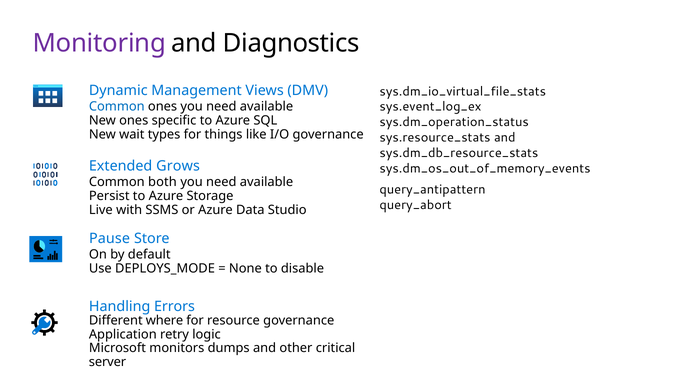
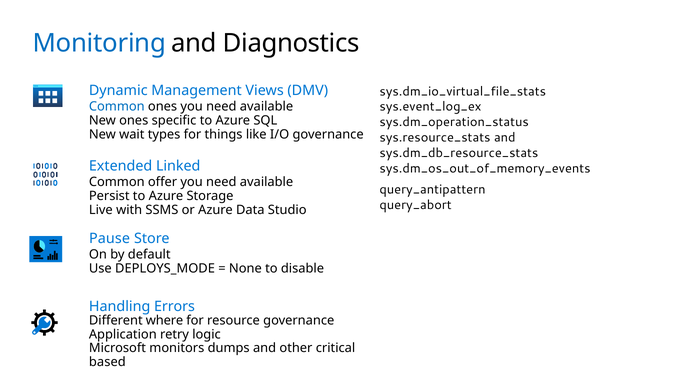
Monitoring colour: purple -> blue
Grows: Grows -> Linked
both: both -> offer
server: server -> based
